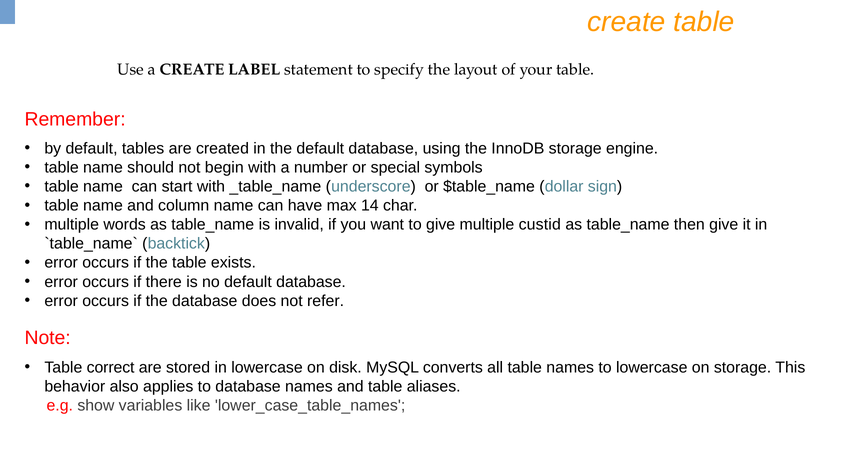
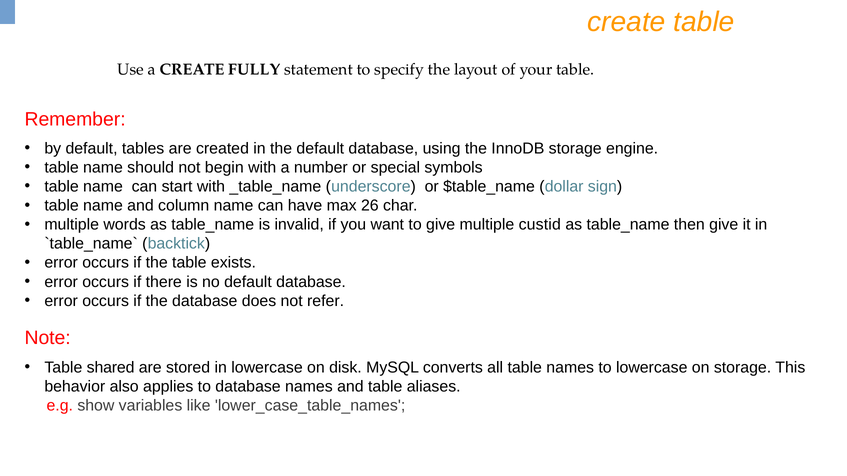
LABEL: LABEL -> FULLY
14: 14 -> 26
correct: correct -> shared
